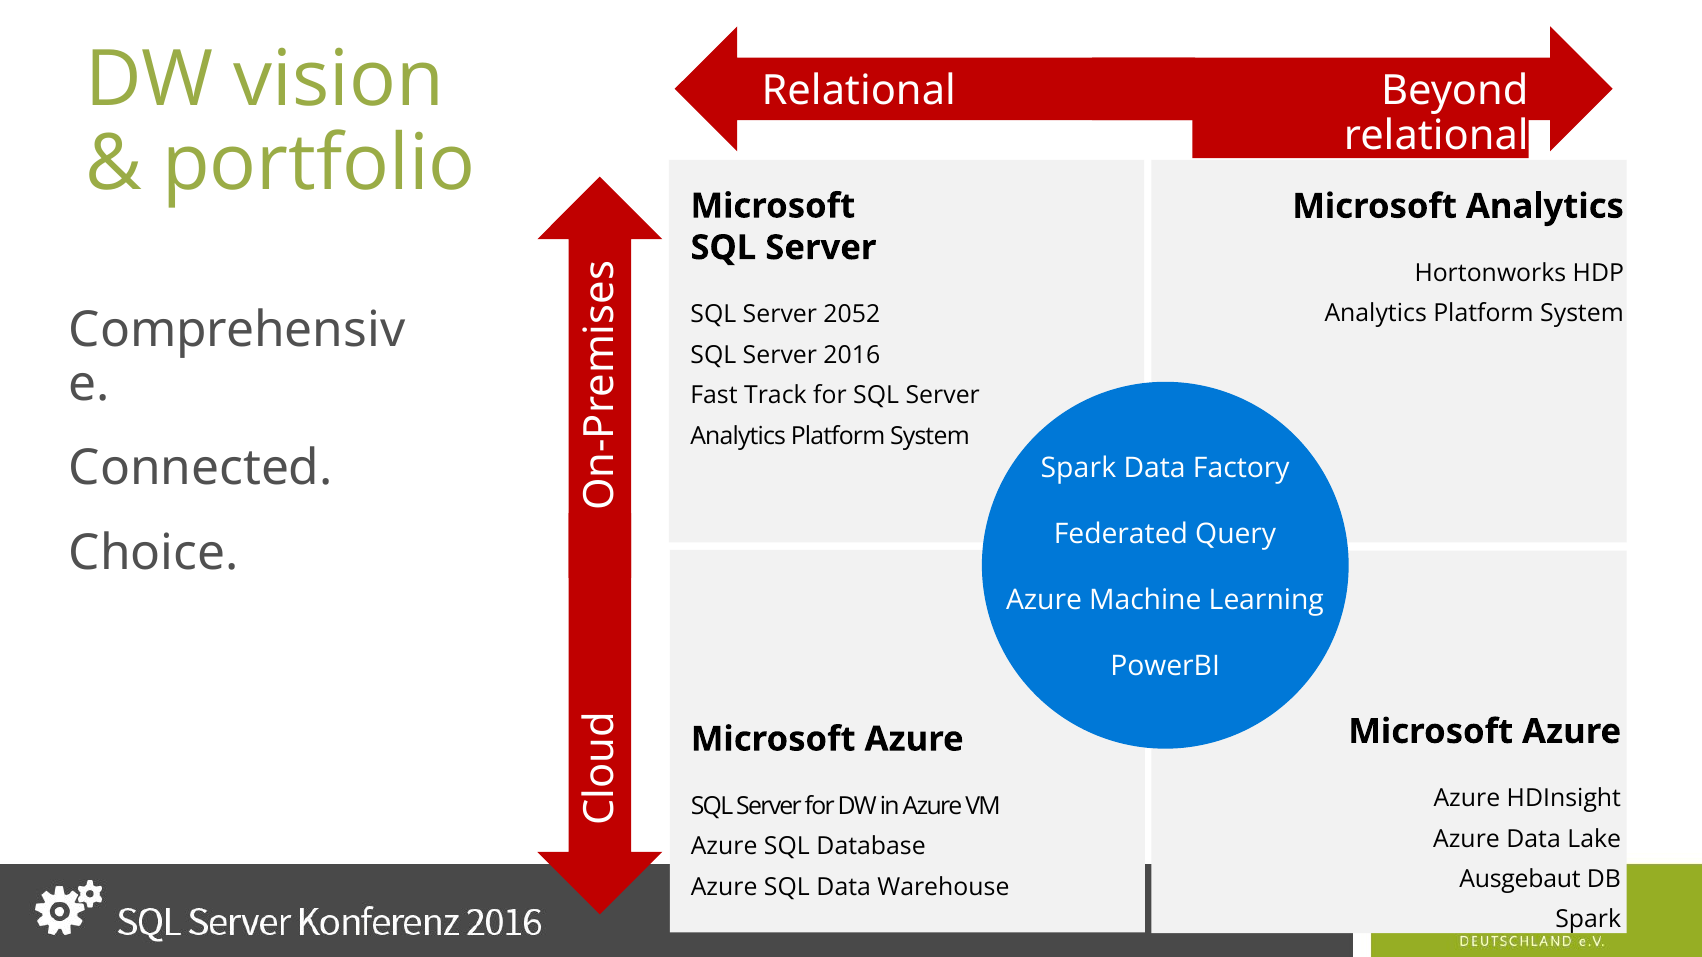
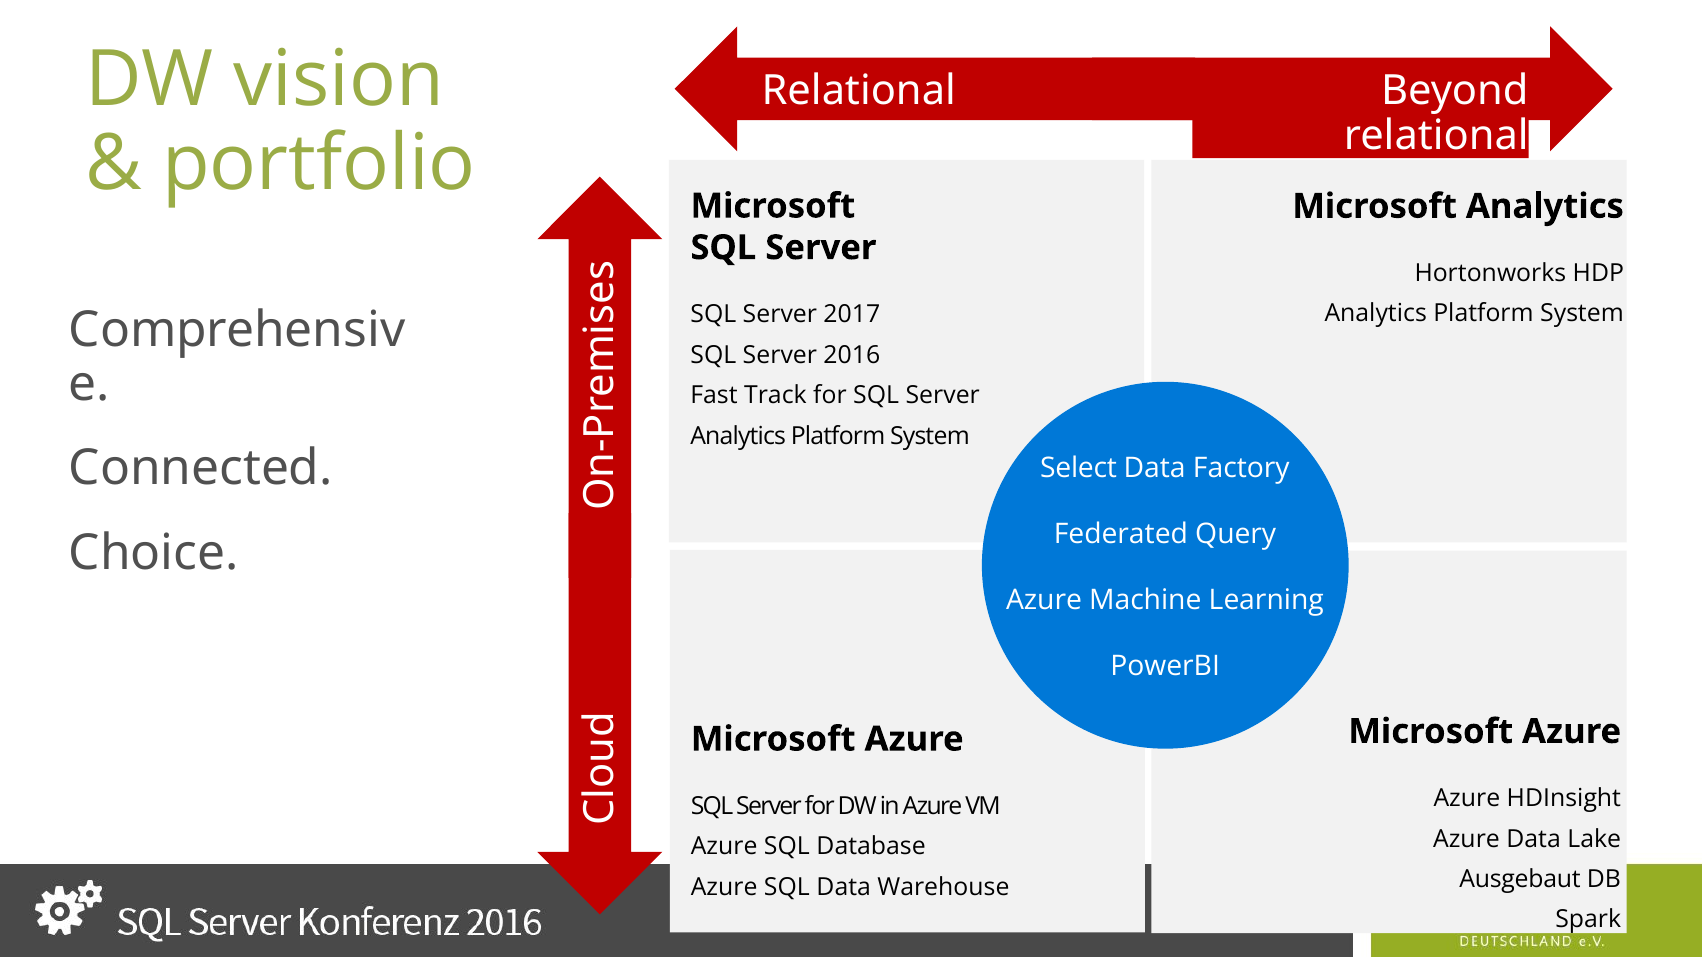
2052: 2052 -> 2017
Spark at (1078, 468): Spark -> Select
